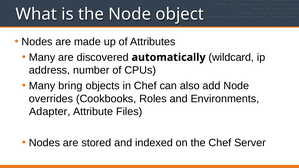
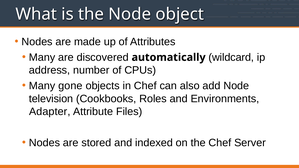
bring: bring -> gone
overrides: overrides -> television
